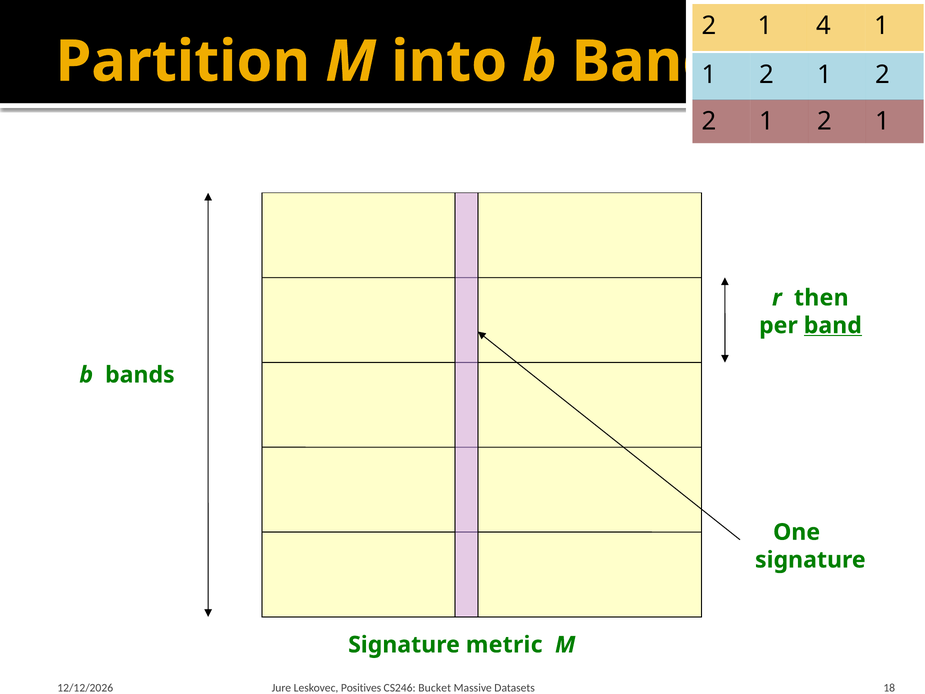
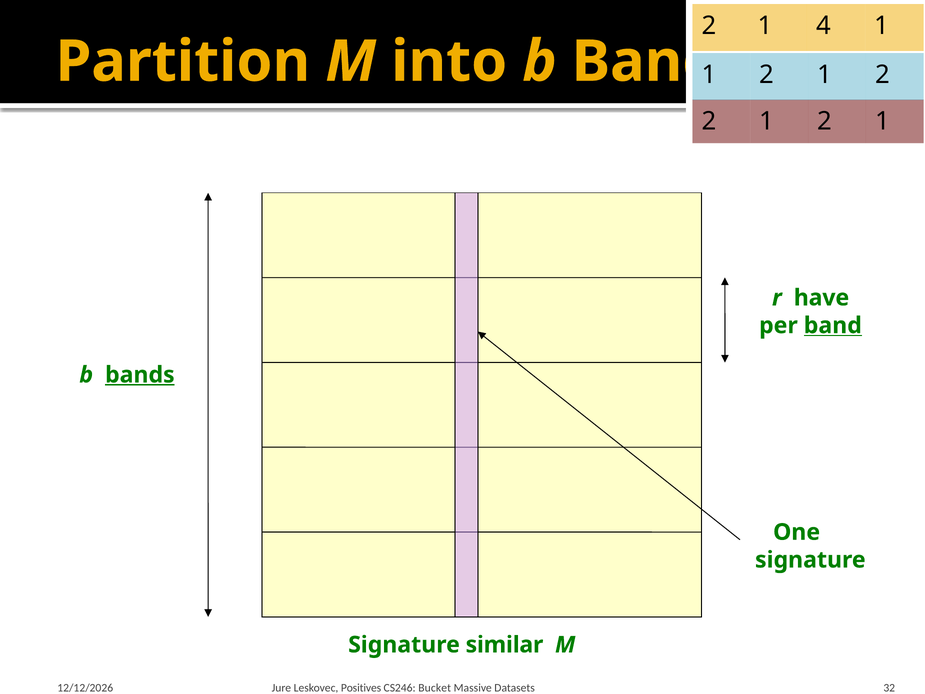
then: then -> have
bands at (140, 375) underline: none -> present
metric: metric -> similar
18: 18 -> 32
